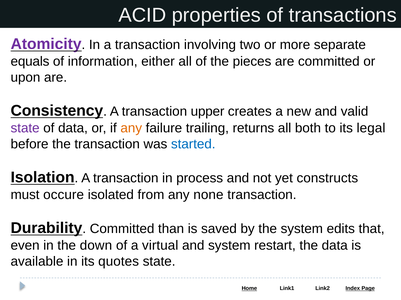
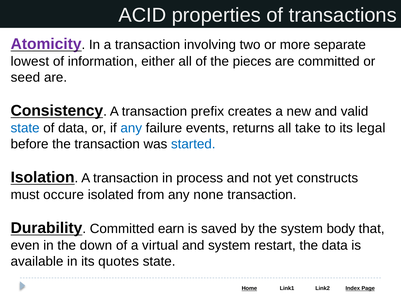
equals: equals -> lowest
upon: upon -> seed
upper: upper -> prefix
state at (25, 128) colour: purple -> blue
any at (131, 128) colour: orange -> blue
trailing: trailing -> events
both: both -> take
than: than -> earn
edits: edits -> body
